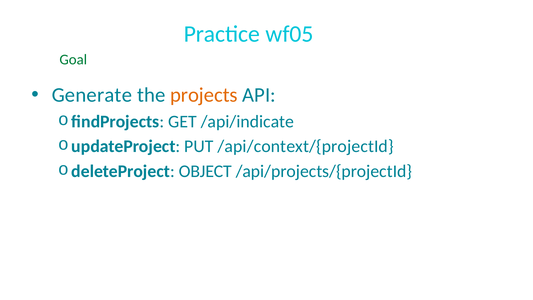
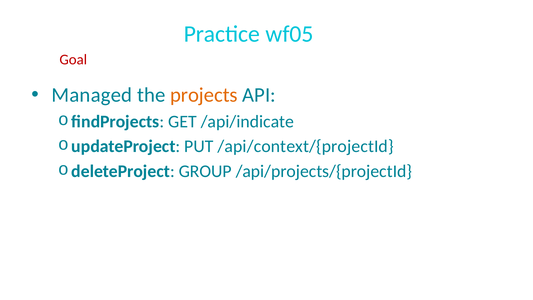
Goal colour: green -> red
Generate: Generate -> Managed
OBJECT: OBJECT -> GROUP
